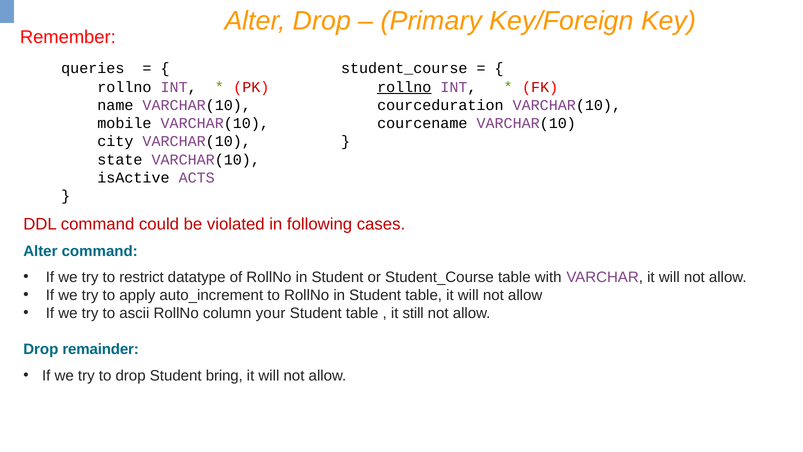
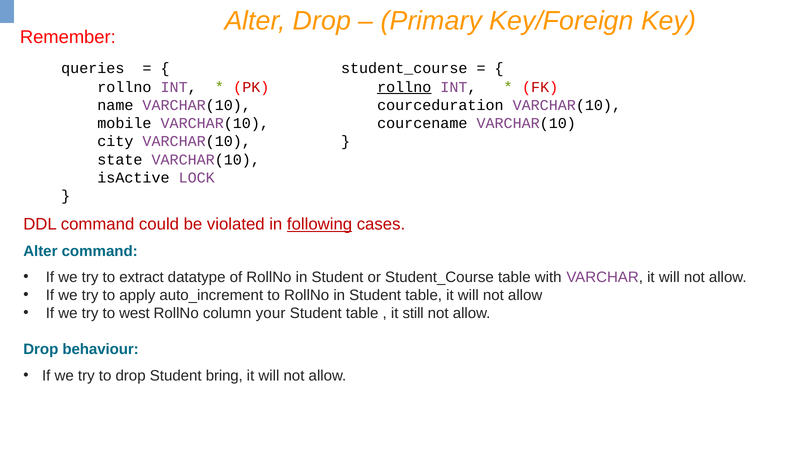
ACTS: ACTS -> LOCK
following underline: none -> present
restrict: restrict -> extract
ascii: ascii -> west
remainder: remainder -> behaviour
